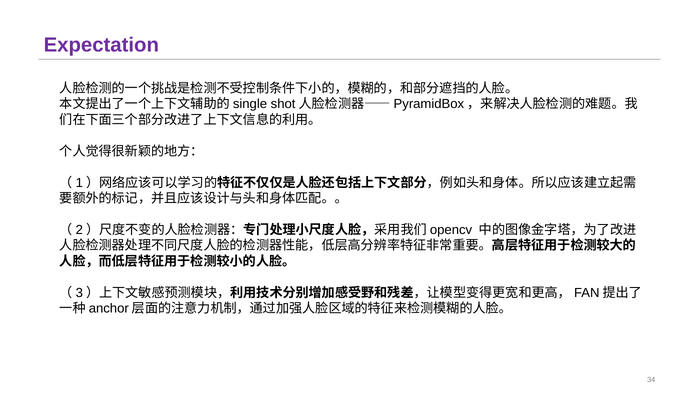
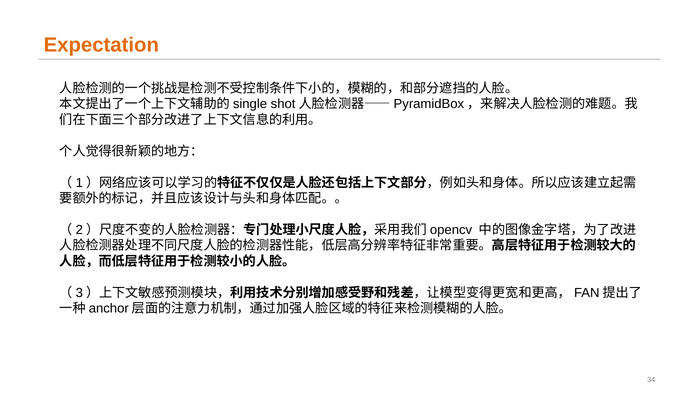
Expectation colour: purple -> orange
